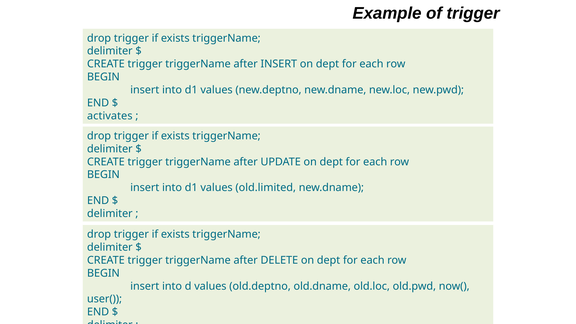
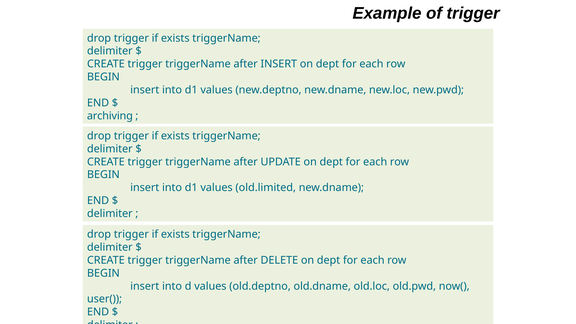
activates: activates -> archiving
